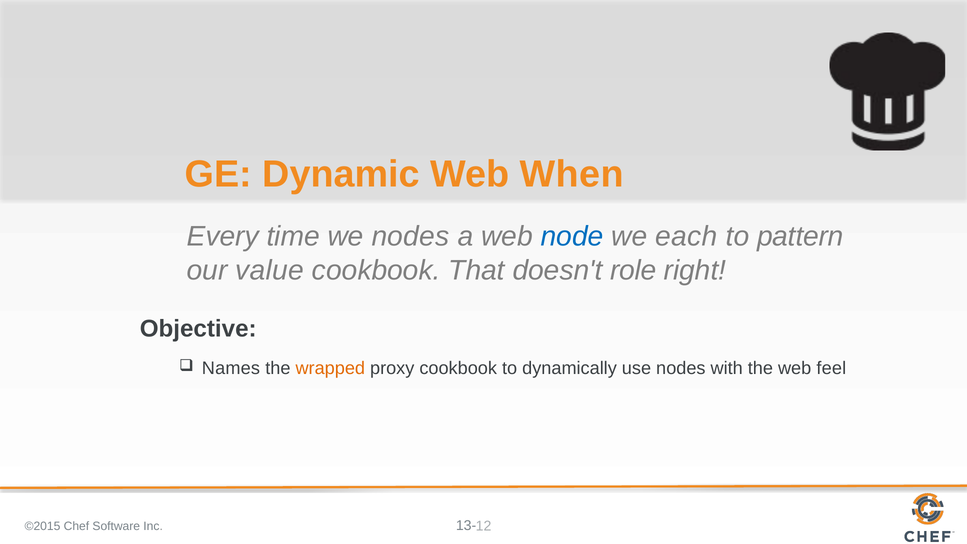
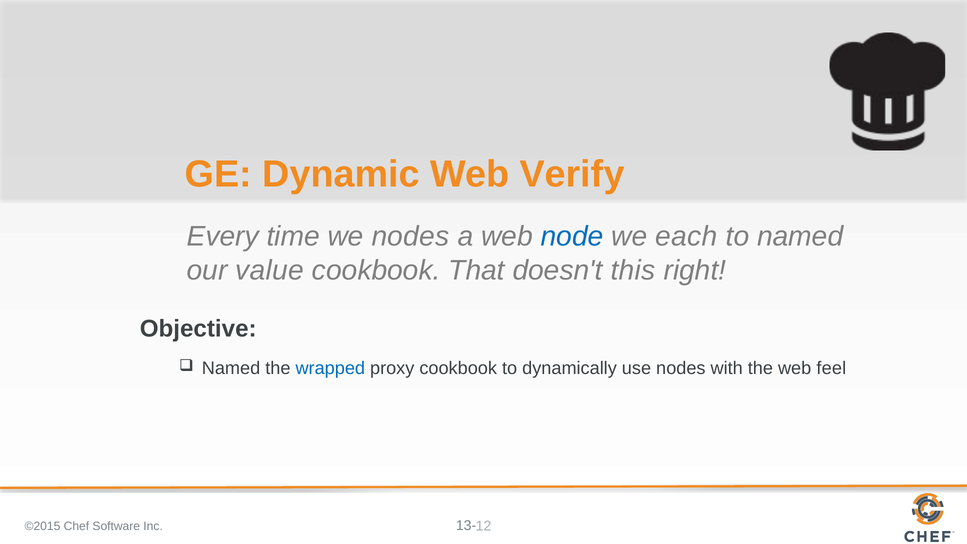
When: When -> Verify
to pattern: pattern -> named
role: role -> this
Names at (231, 368): Names -> Named
wrapped colour: orange -> blue
